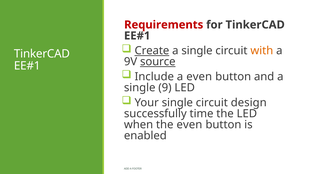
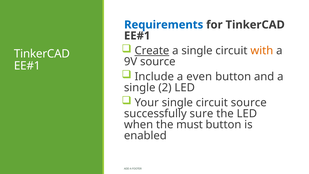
Requirements colour: red -> blue
source at (158, 62) underline: present -> none
9: 9 -> 2
circuit design: design -> source
time: time -> sure
the even: even -> must
